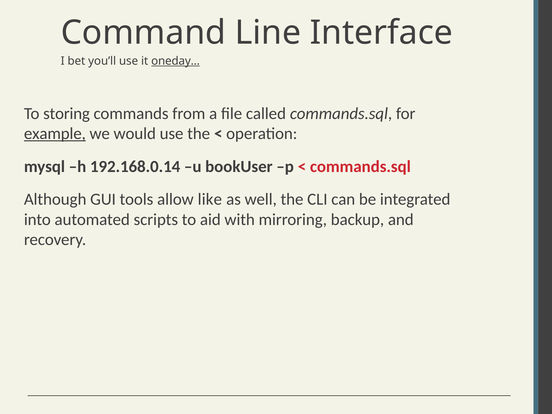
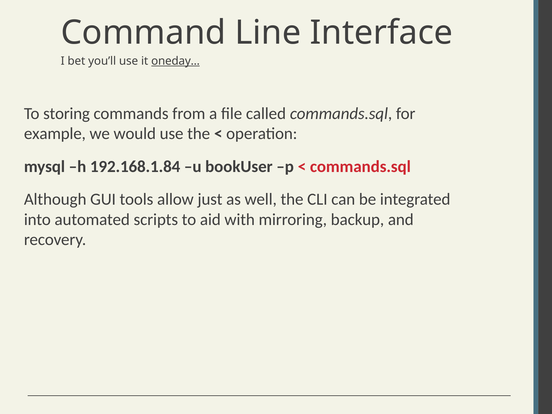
example underline: present -> none
192.168.0.14: 192.168.0.14 -> 192.168.1.84
like: like -> just
